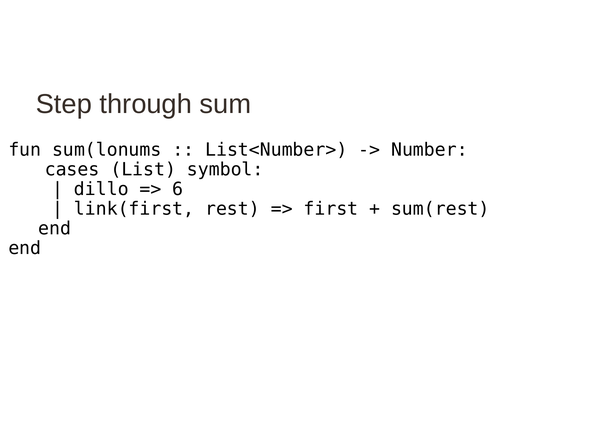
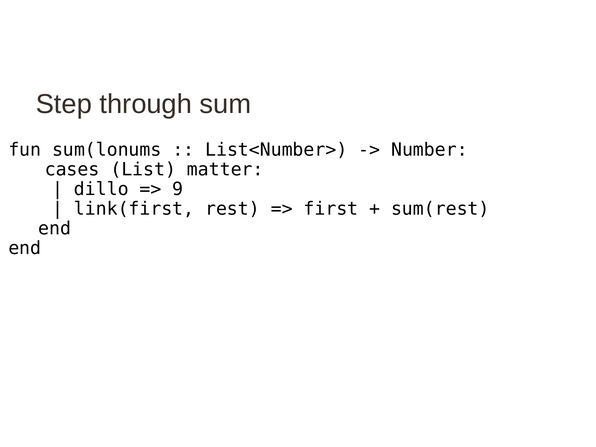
symbol: symbol -> matter
6: 6 -> 9
